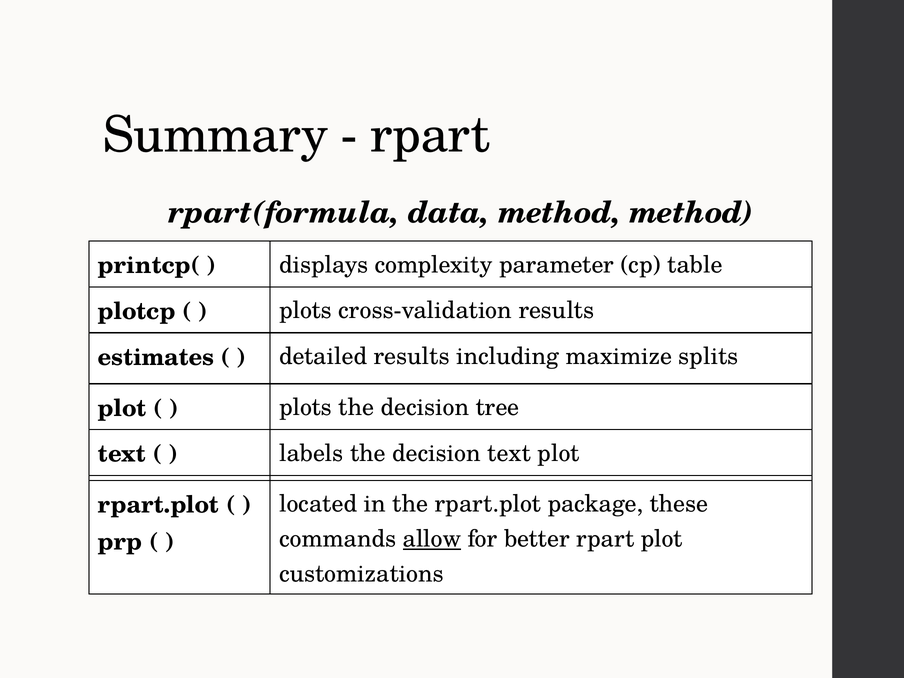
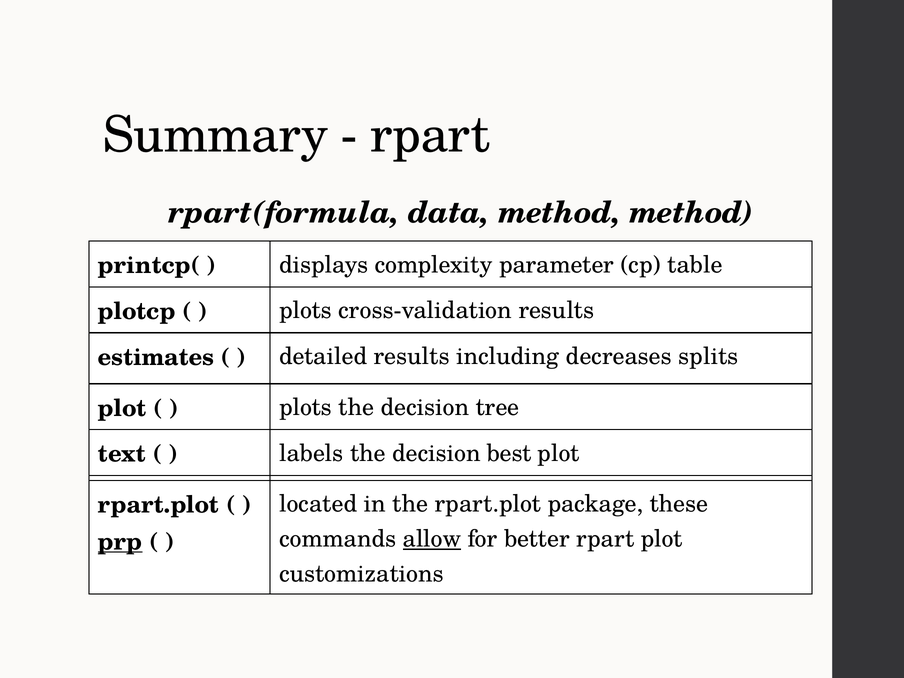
maximize: maximize -> decreases
decision text: text -> best
prp underline: none -> present
